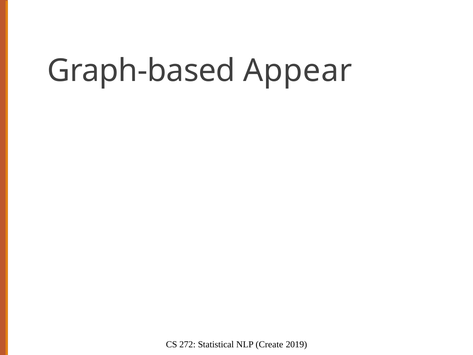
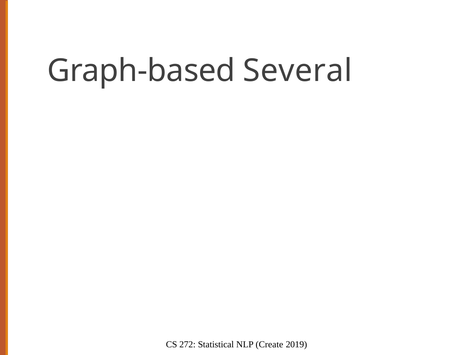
Appear: Appear -> Several
